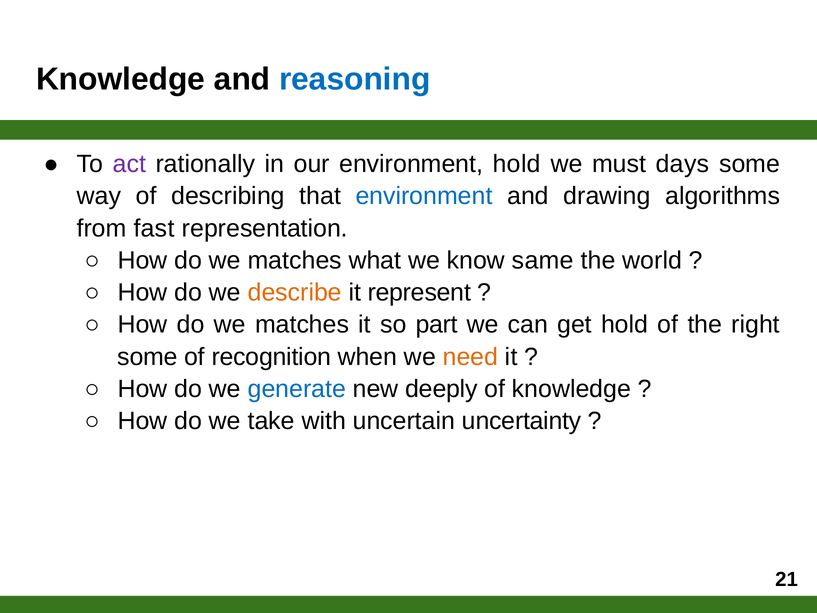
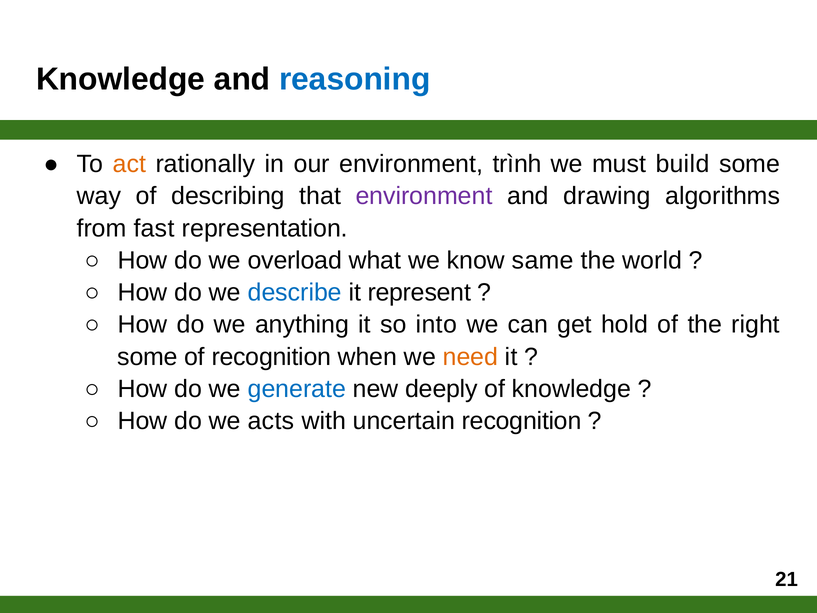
act colour: purple -> orange
environment hold: hold -> trình
days: days -> build
environment at (424, 196) colour: blue -> purple
matches at (295, 260): matches -> overload
describe colour: orange -> blue
matches at (302, 325): matches -> anything
part: part -> into
take: take -> acts
uncertain uncertainty: uncertainty -> recognition
